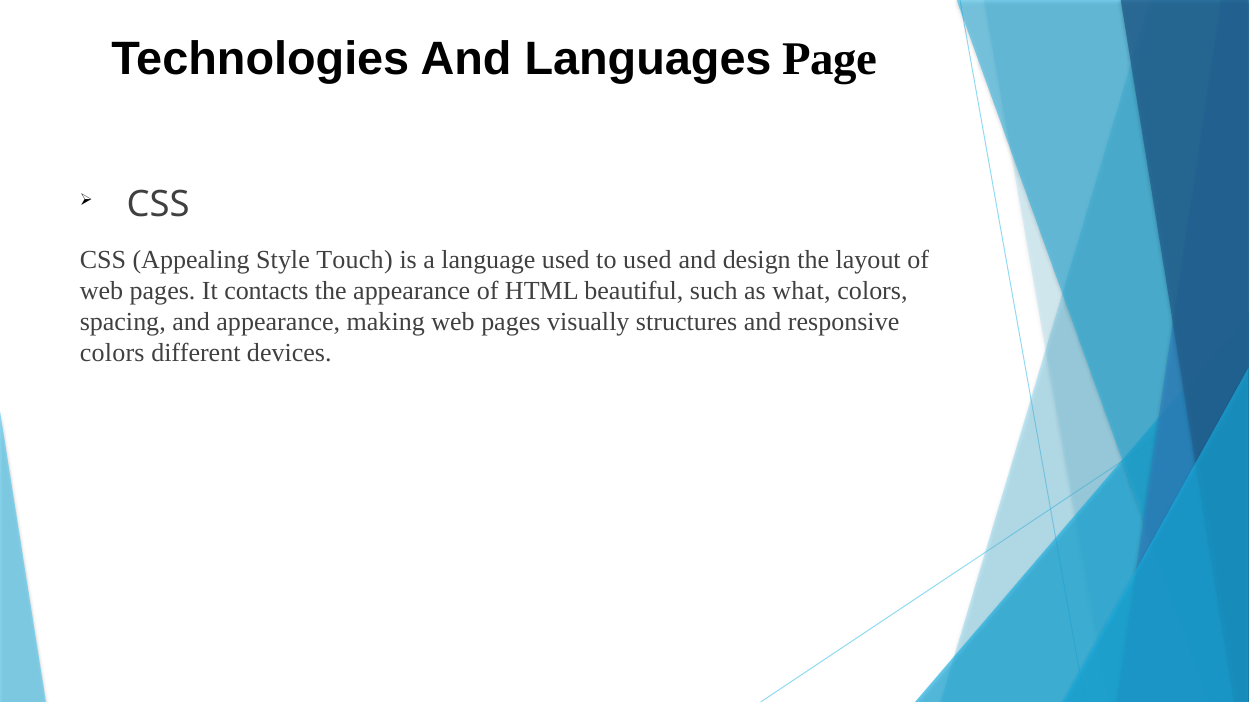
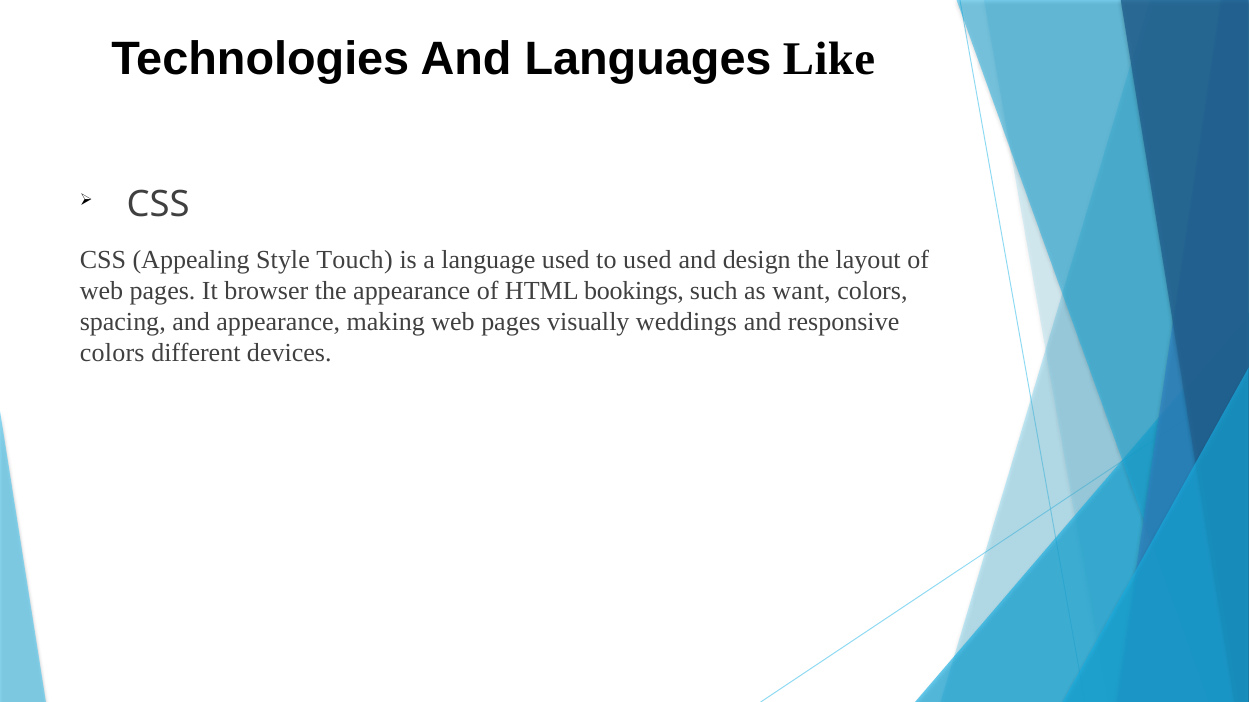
Page: Page -> Like
contacts: contacts -> browser
beautiful: beautiful -> bookings
what: what -> want
structures: structures -> weddings
